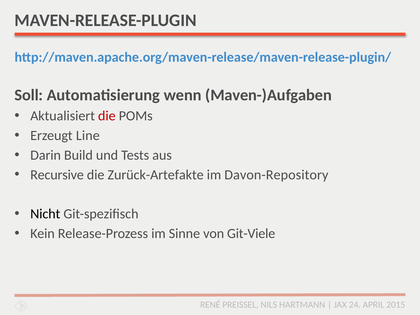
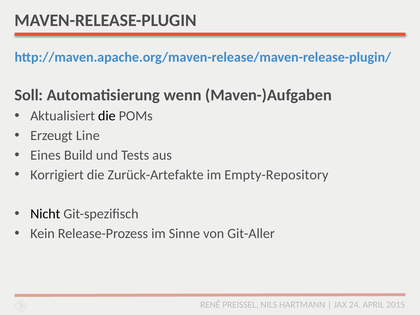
die at (107, 116) colour: red -> black
Darin: Darin -> Eines
Recursive: Recursive -> Korrigiert
Davon-Repository: Davon-Repository -> Empty-Repository
Git-Viele: Git-Viele -> Git-Aller
